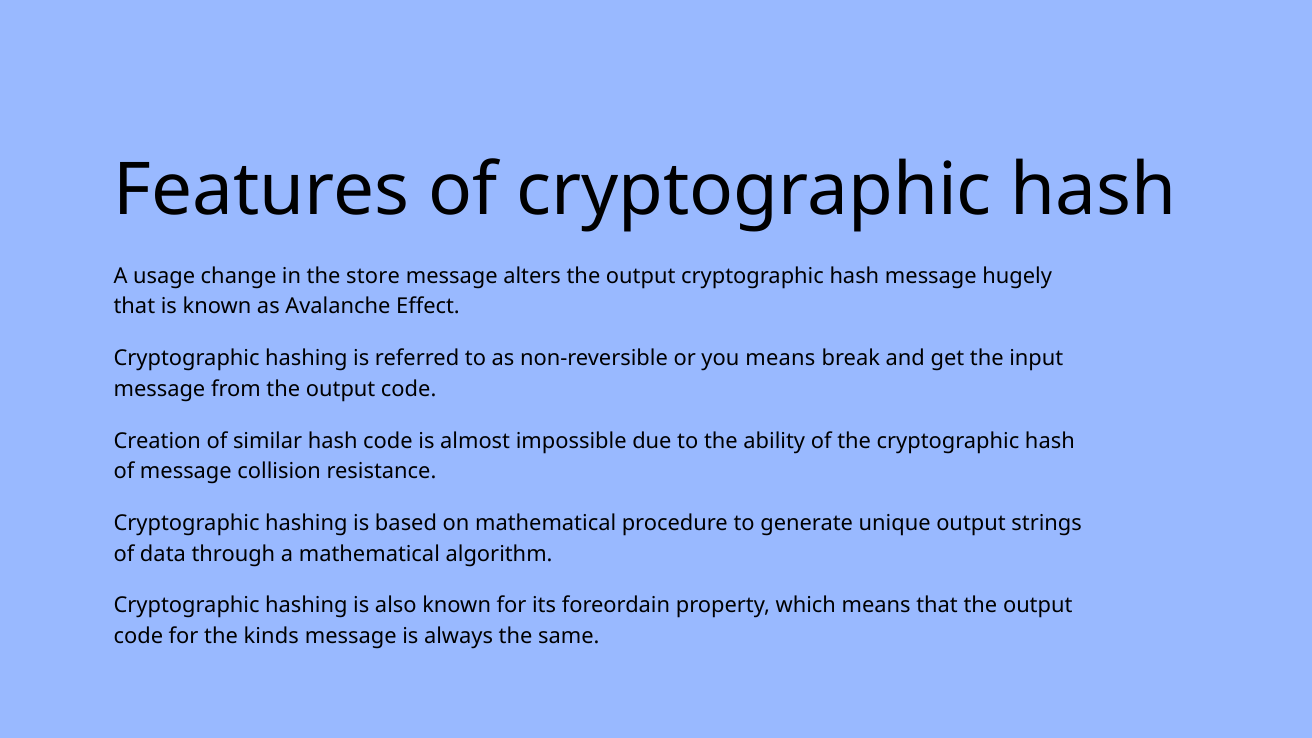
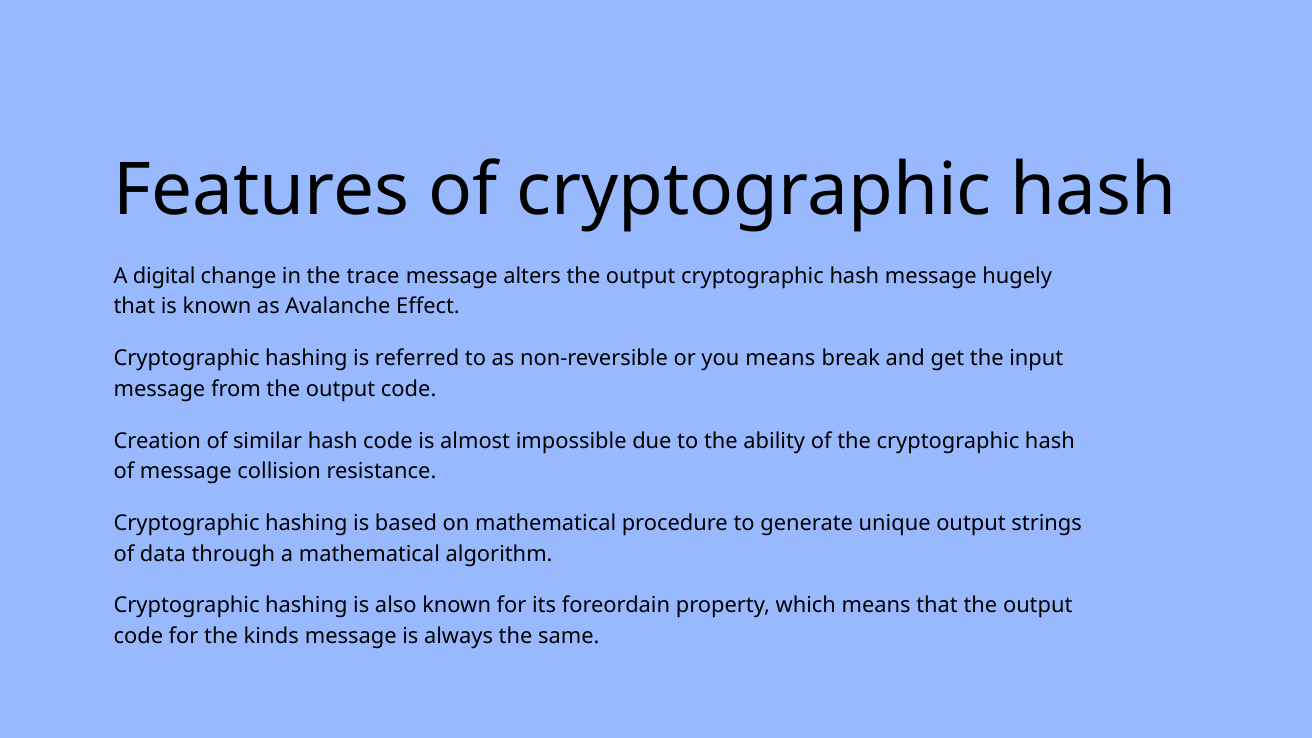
usage: usage -> digital
store: store -> trace
